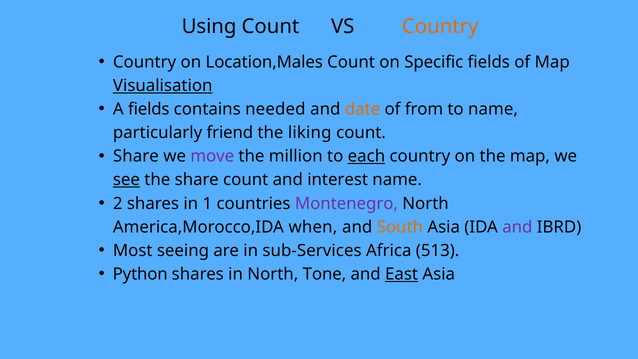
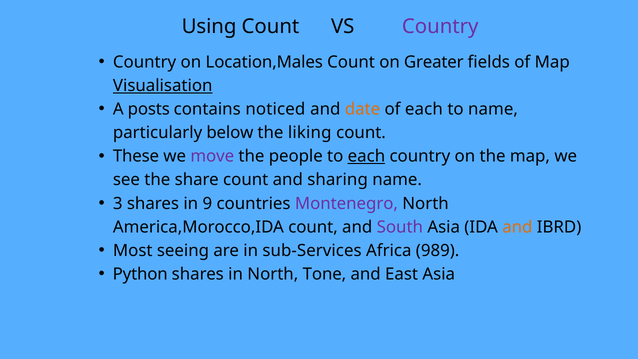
Country at (440, 26) colour: orange -> purple
Specific: Specific -> Greater
A fields: fields -> posts
needed: needed -> noticed
of from: from -> each
friend: friend -> below
Share at (136, 156): Share -> These
million: million -> people
see underline: present -> none
interest: interest -> sharing
2: 2 -> 3
1: 1 -> 9
America,Morocco,IDA when: when -> count
South colour: orange -> purple
and at (517, 227) colour: purple -> orange
513: 513 -> 989
East underline: present -> none
